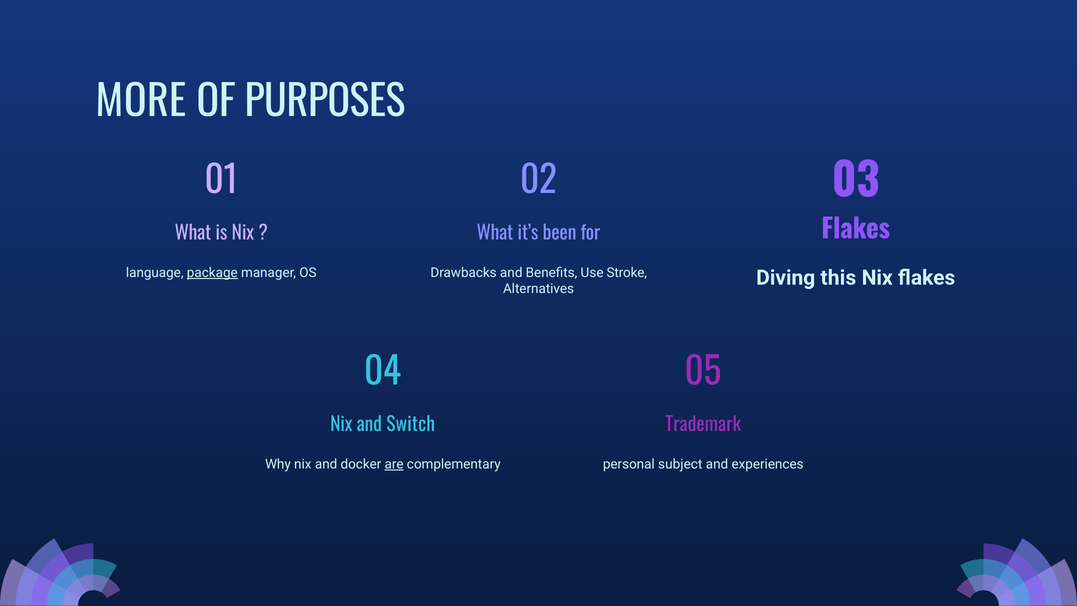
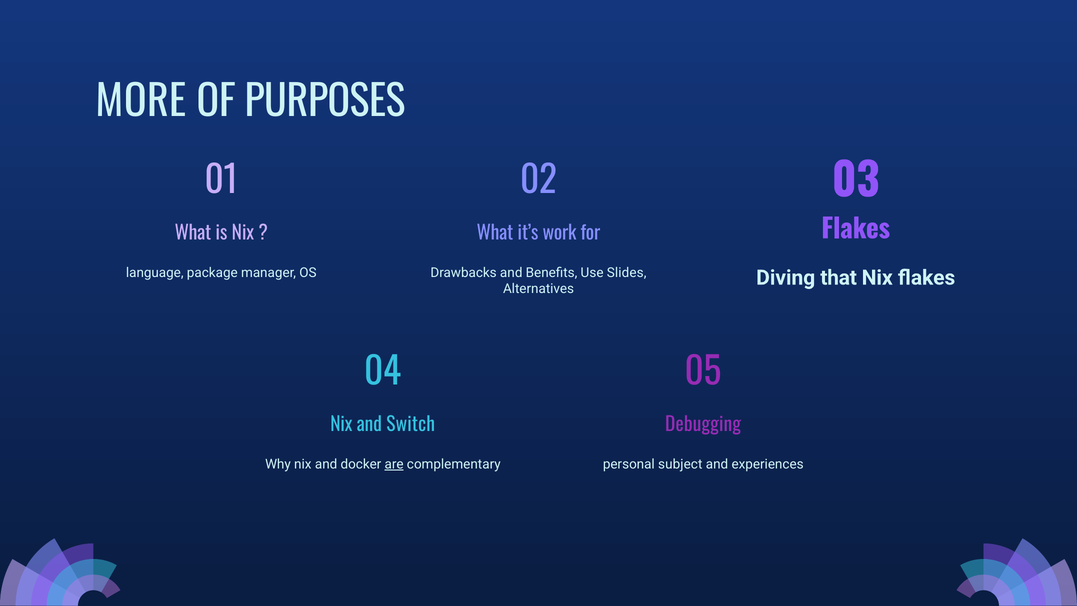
been: been -> work
package underline: present -> none
Stroke: Stroke -> Slides
this: this -> that
Trademark: Trademark -> Debugging
